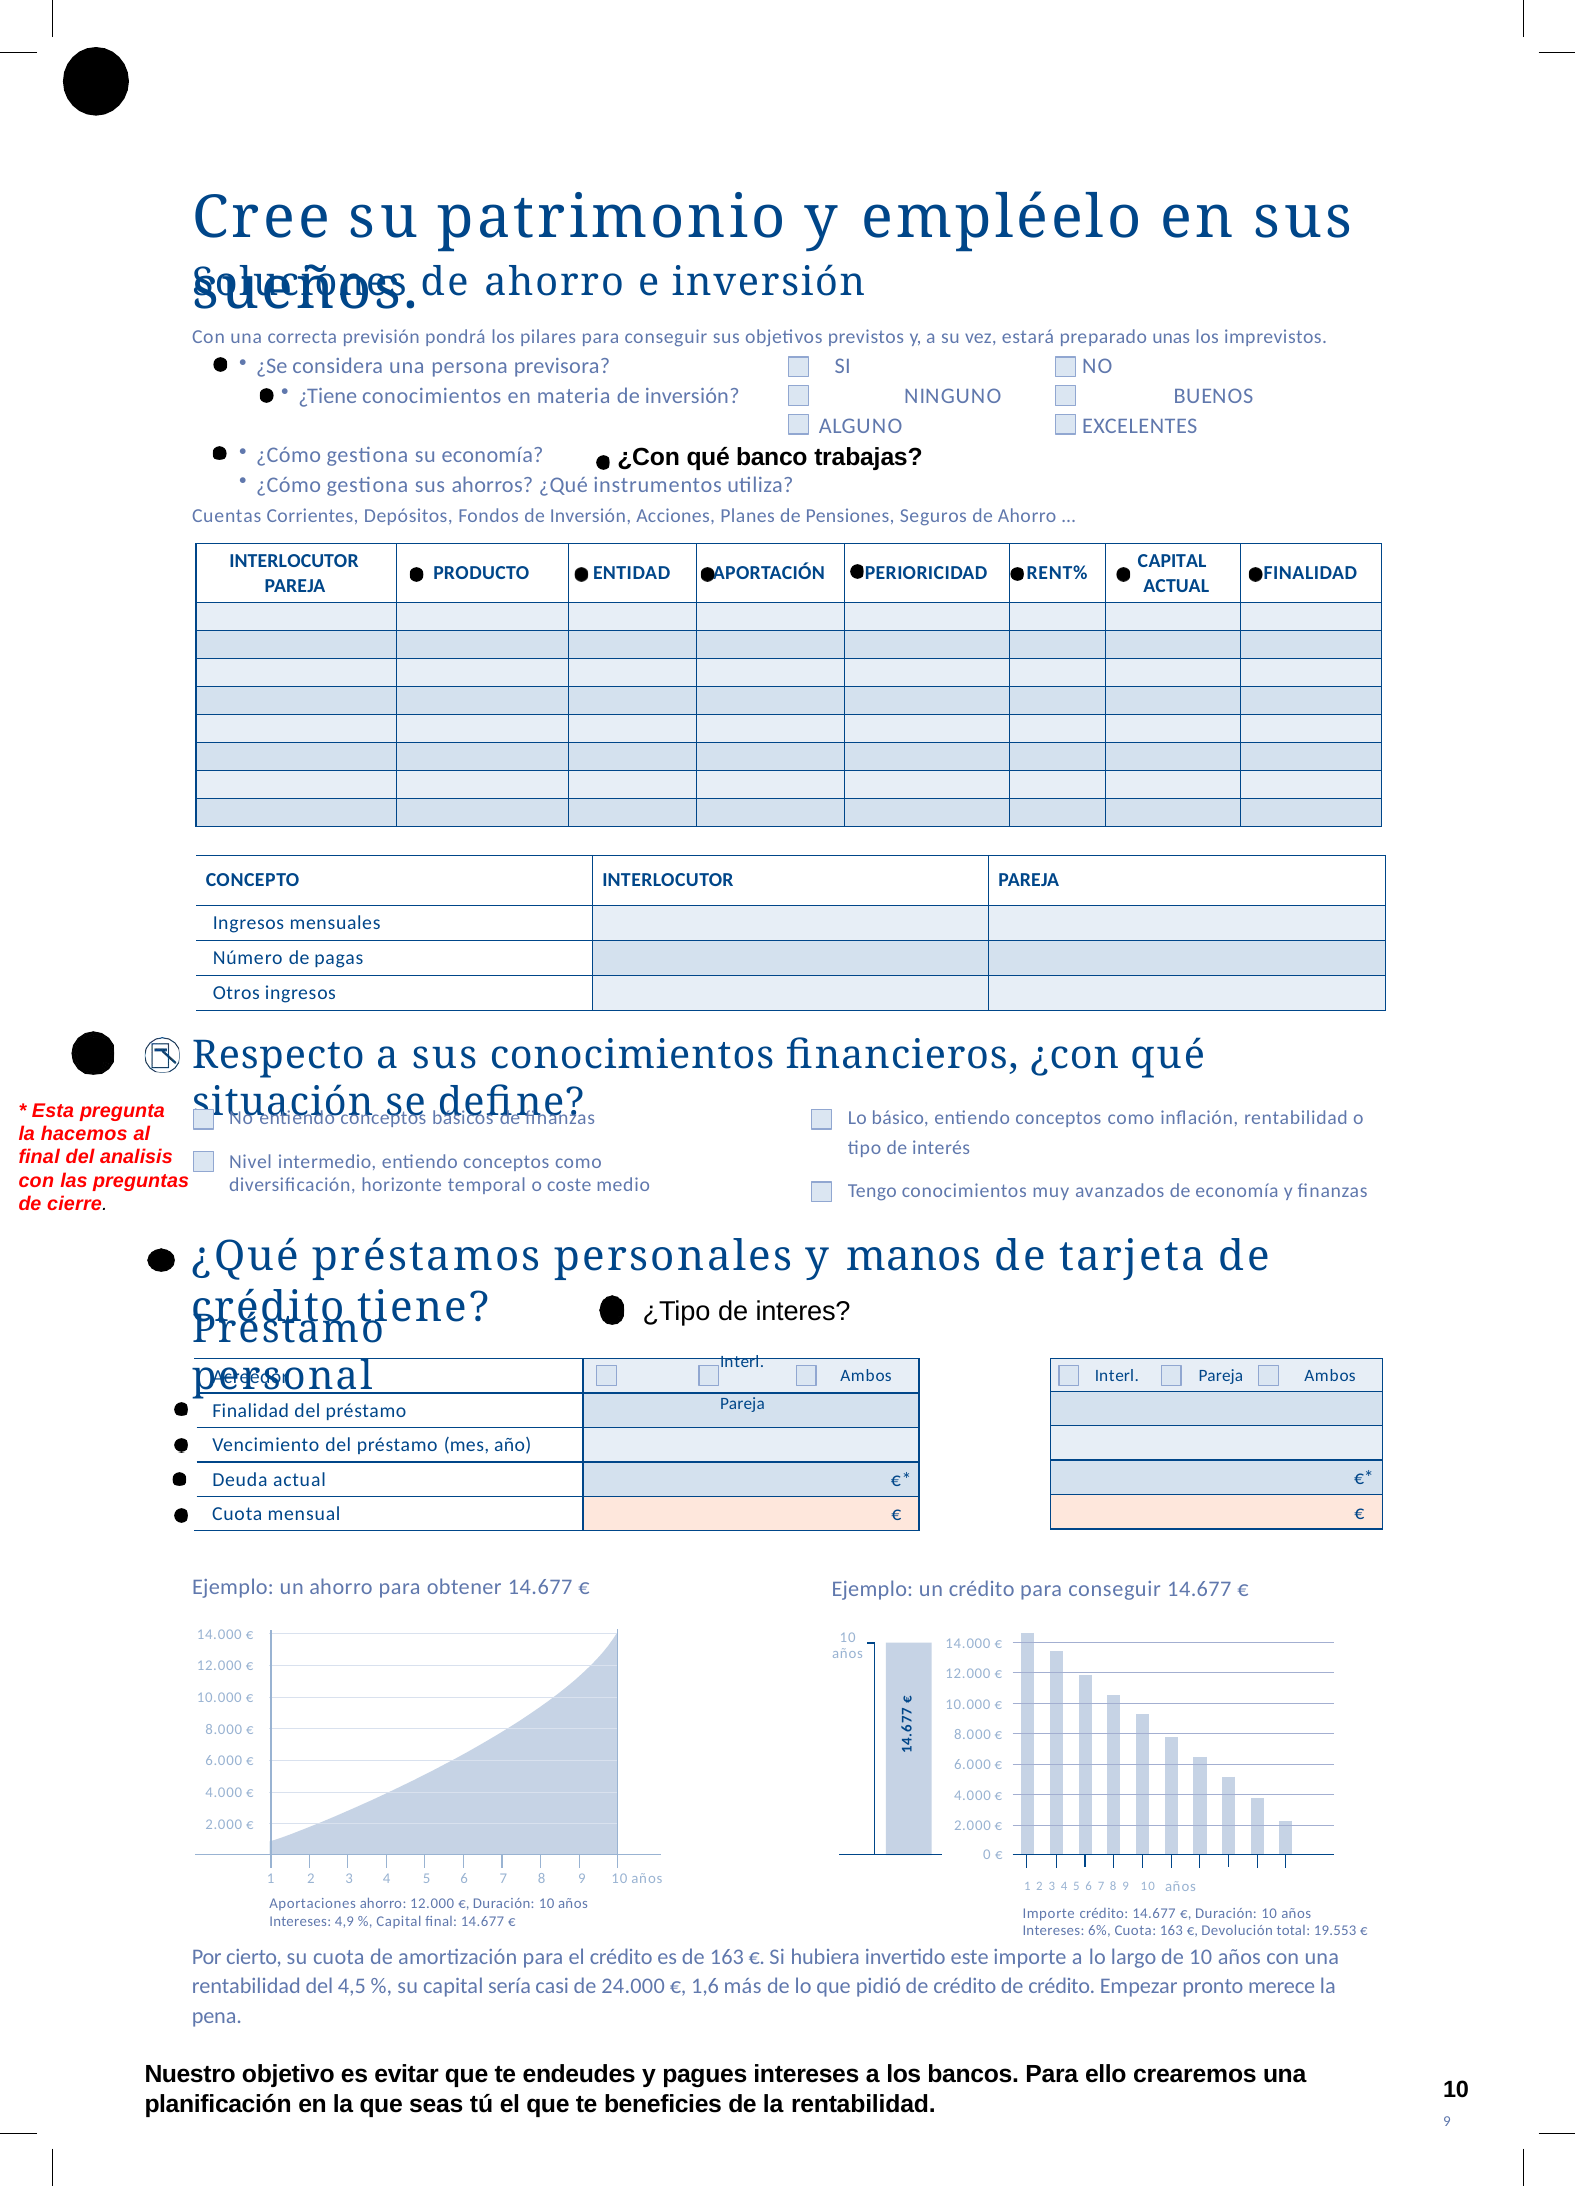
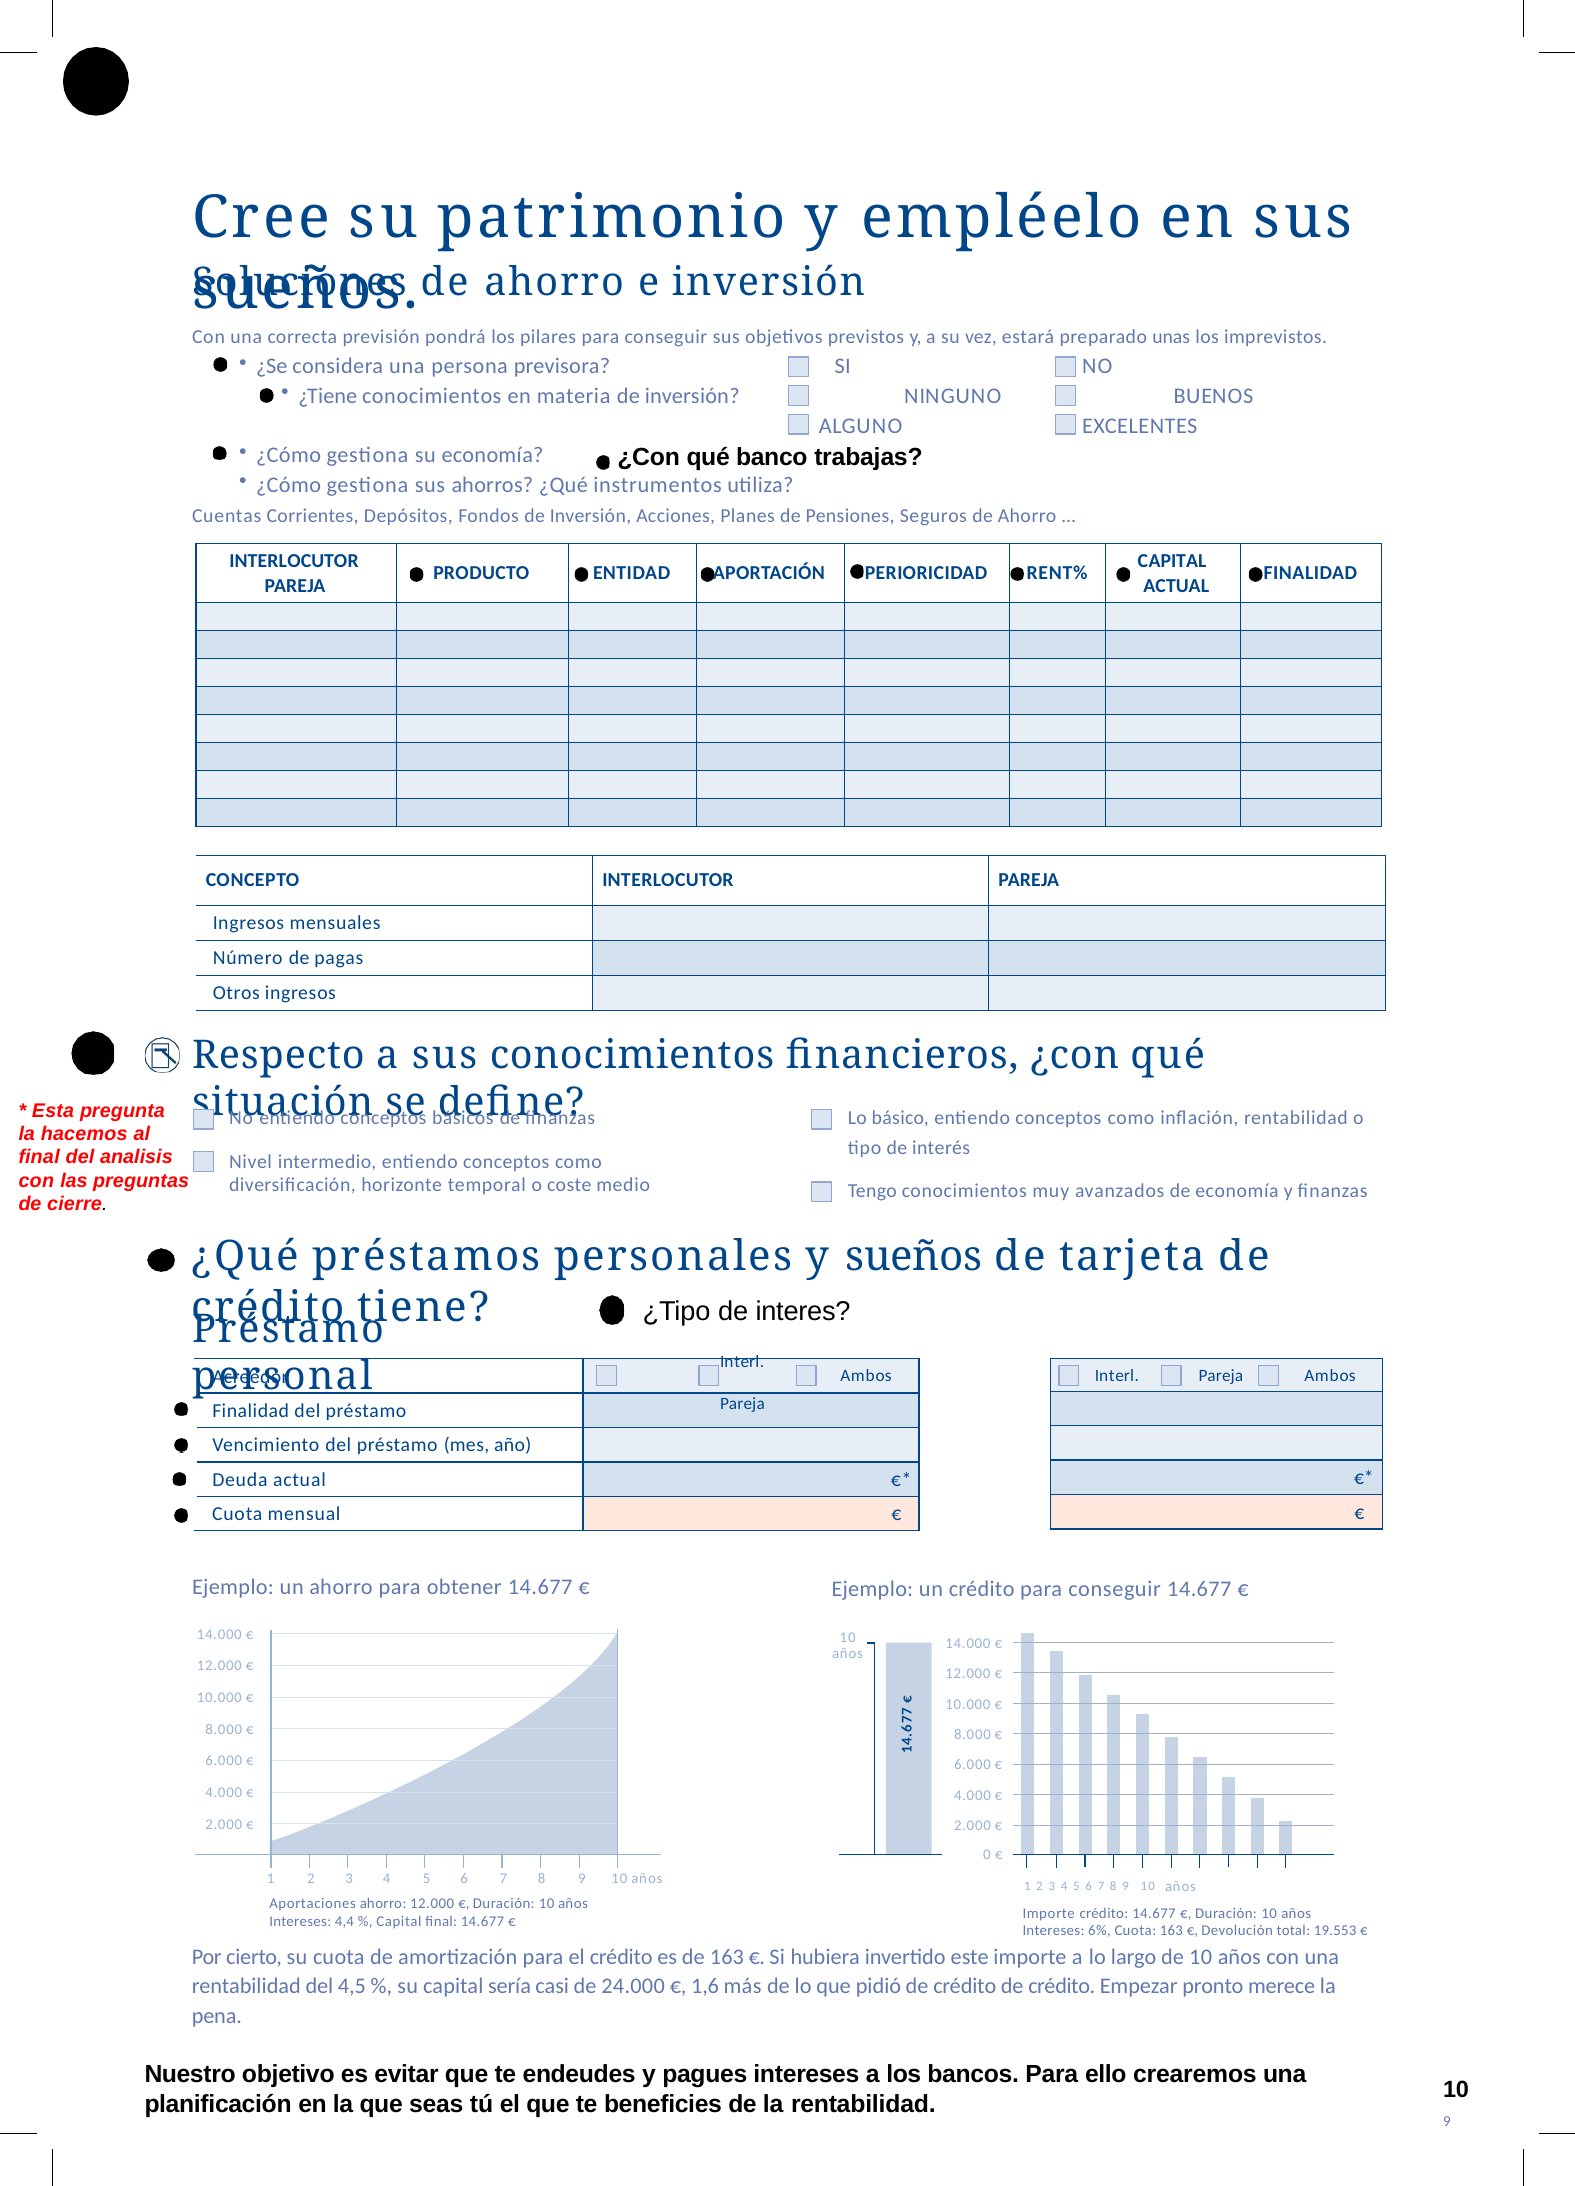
y manos: manos -> sueños
4,9: 4,9 -> 4,4
